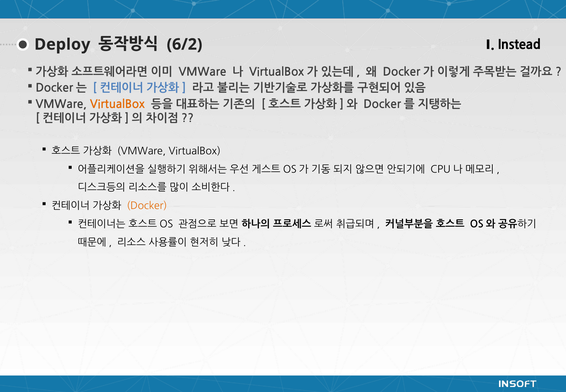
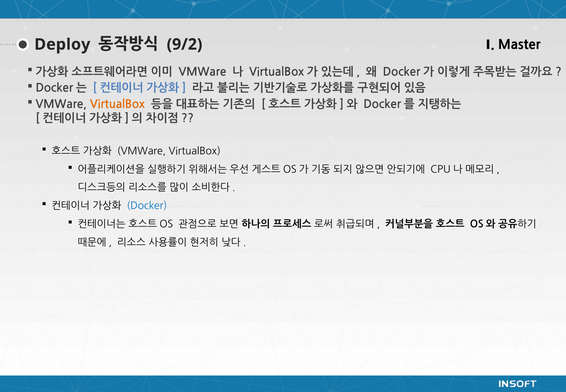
Instead: Instead -> Master
6/2: 6/2 -> 9/2
Docker colour: orange -> blue
